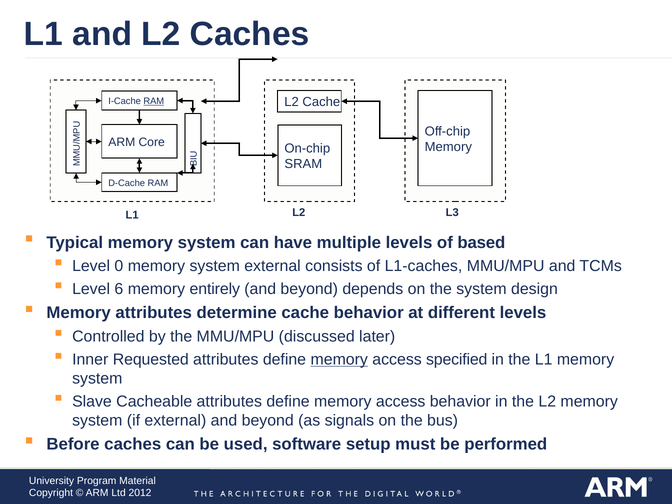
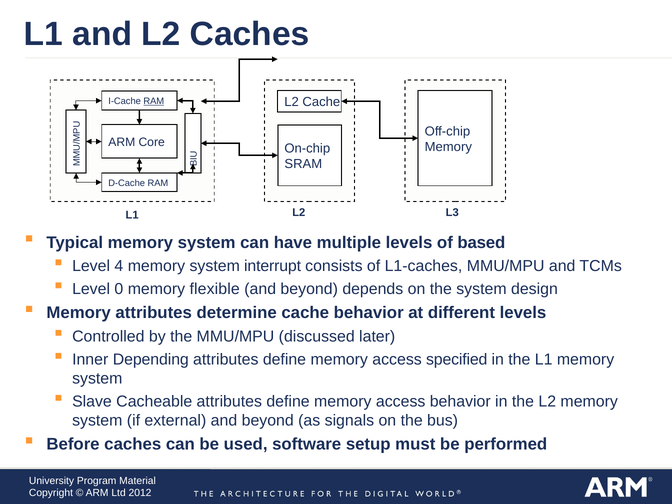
0: 0 -> 4
system external: external -> interrupt
6: 6 -> 0
entirely: entirely -> flexible
Requested: Requested -> Depending
memory at (339, 359) underline: present -> none
